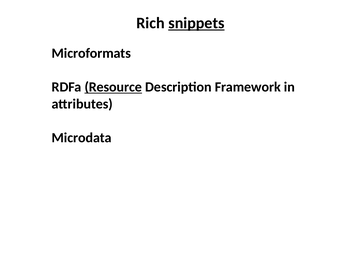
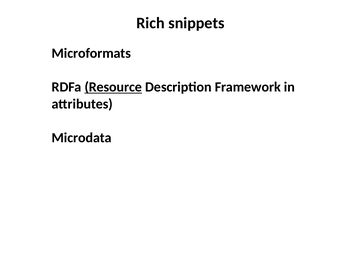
snippets underline: present -> none
